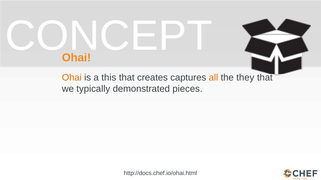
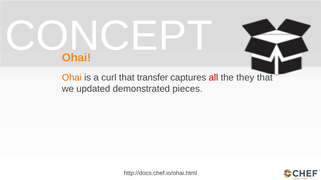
this: this -> curl
creates: creates -> transfer
all colour: orange -> red
typically: typically -> updated
